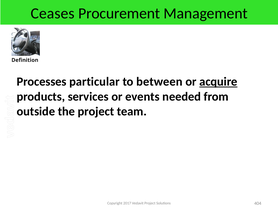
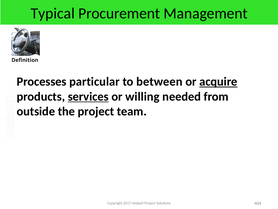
Ceases: Ceases -> Typical
services underline: none -> present
events: events -> willing
